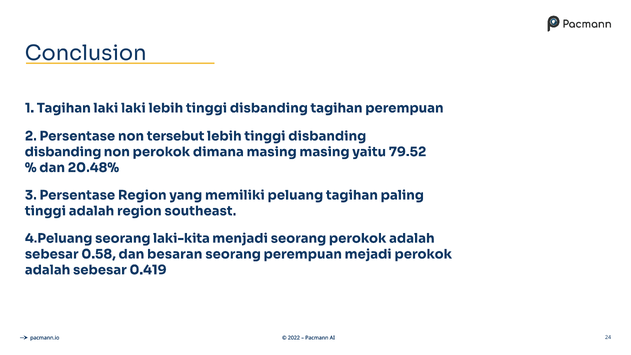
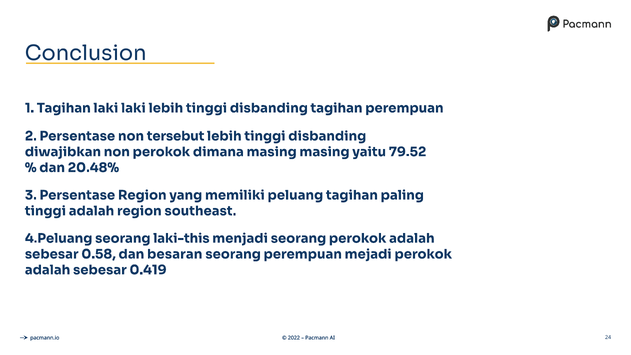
disbanding at (63, 152): disbanding -> diwajibkan
laki-kita: laki-kita -> laki-this
